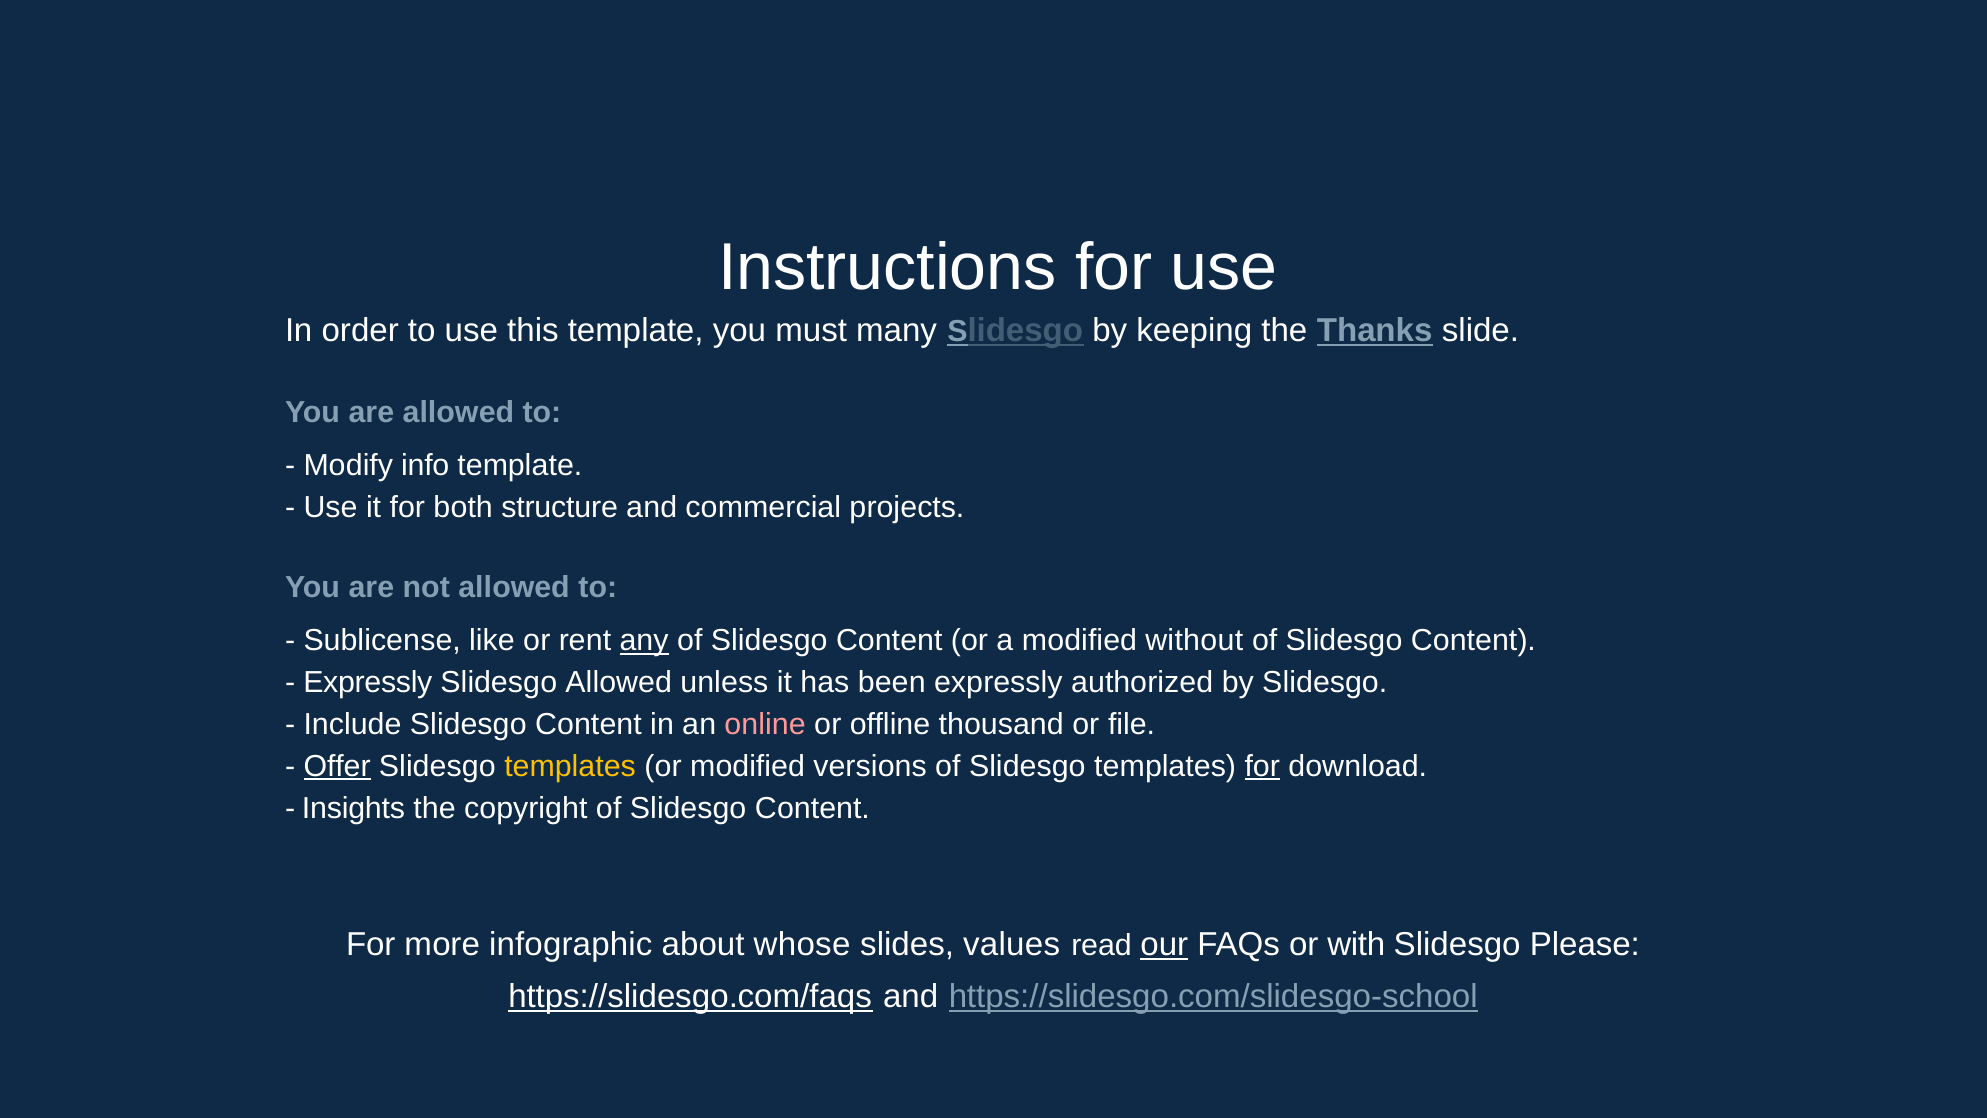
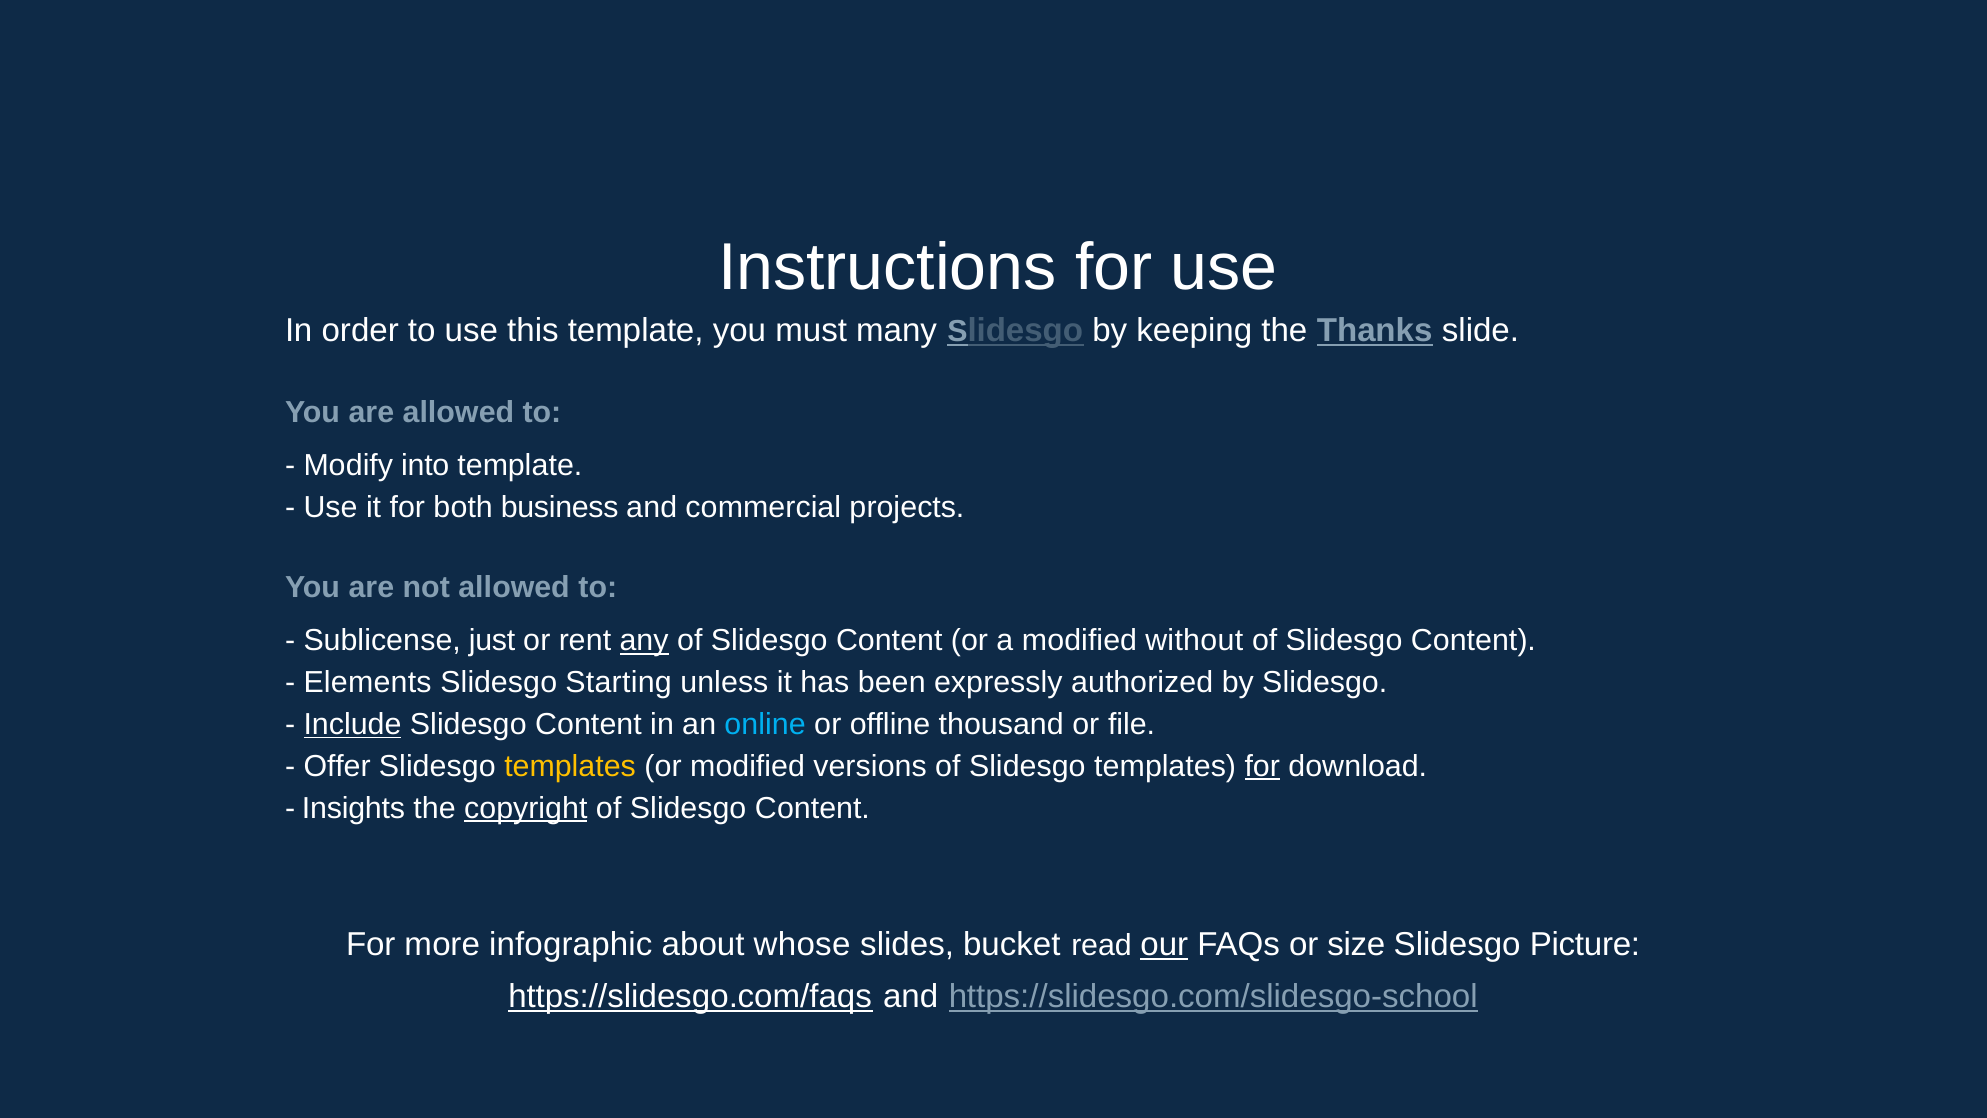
info: info -> into
structure: structure -> business
like: like -> just
Expressly at (368, 682): Expressly -> Elements
Slidesgo Allowed: Allowed -> Starting
Include underline: none -> present
online colour: pink -> light blue
Offer underline: present -> none
copyright underline: none -> present
values: values -> bucket
with: with -> size
Please: Please -> Picture
